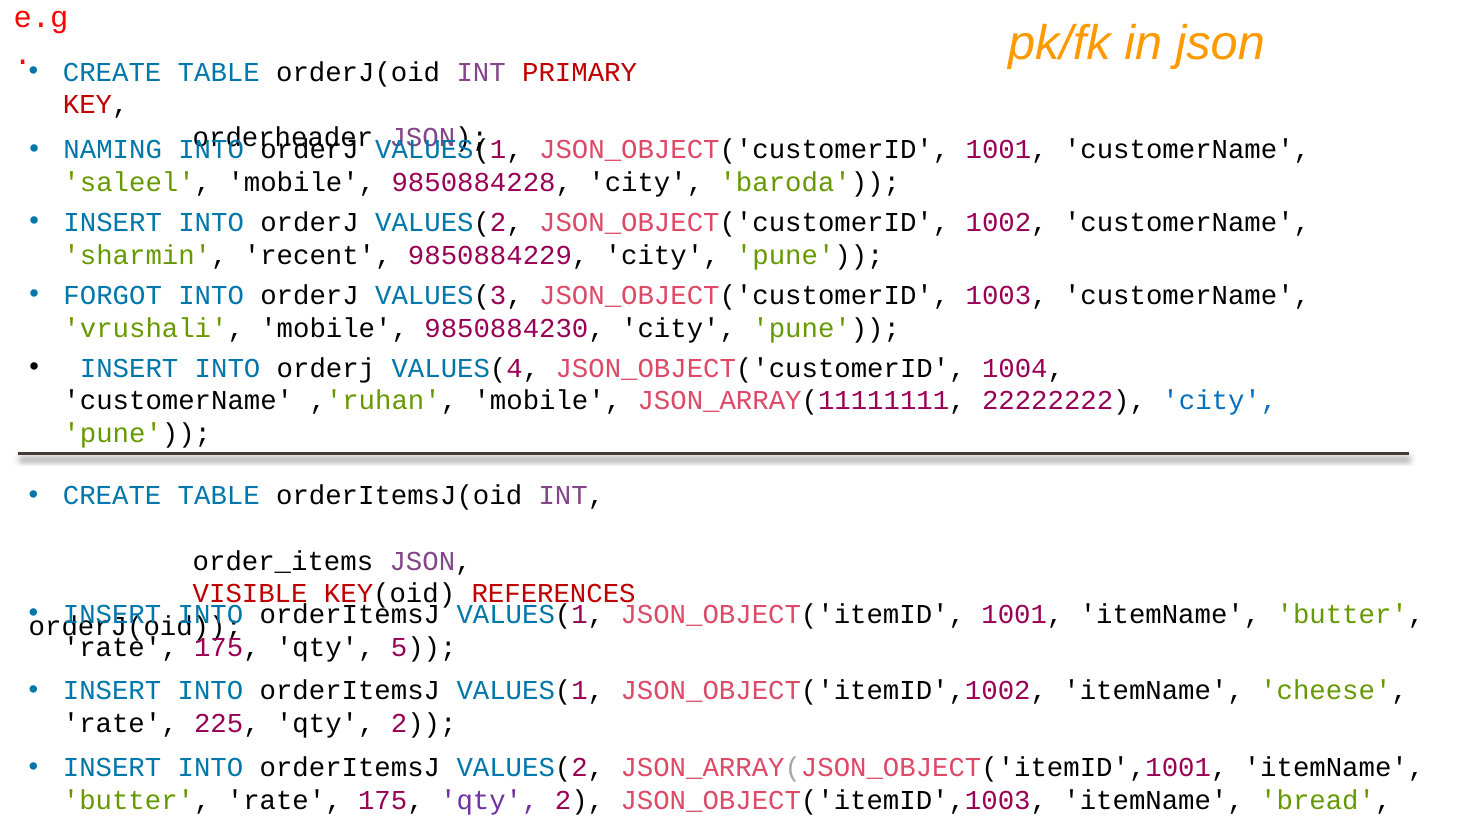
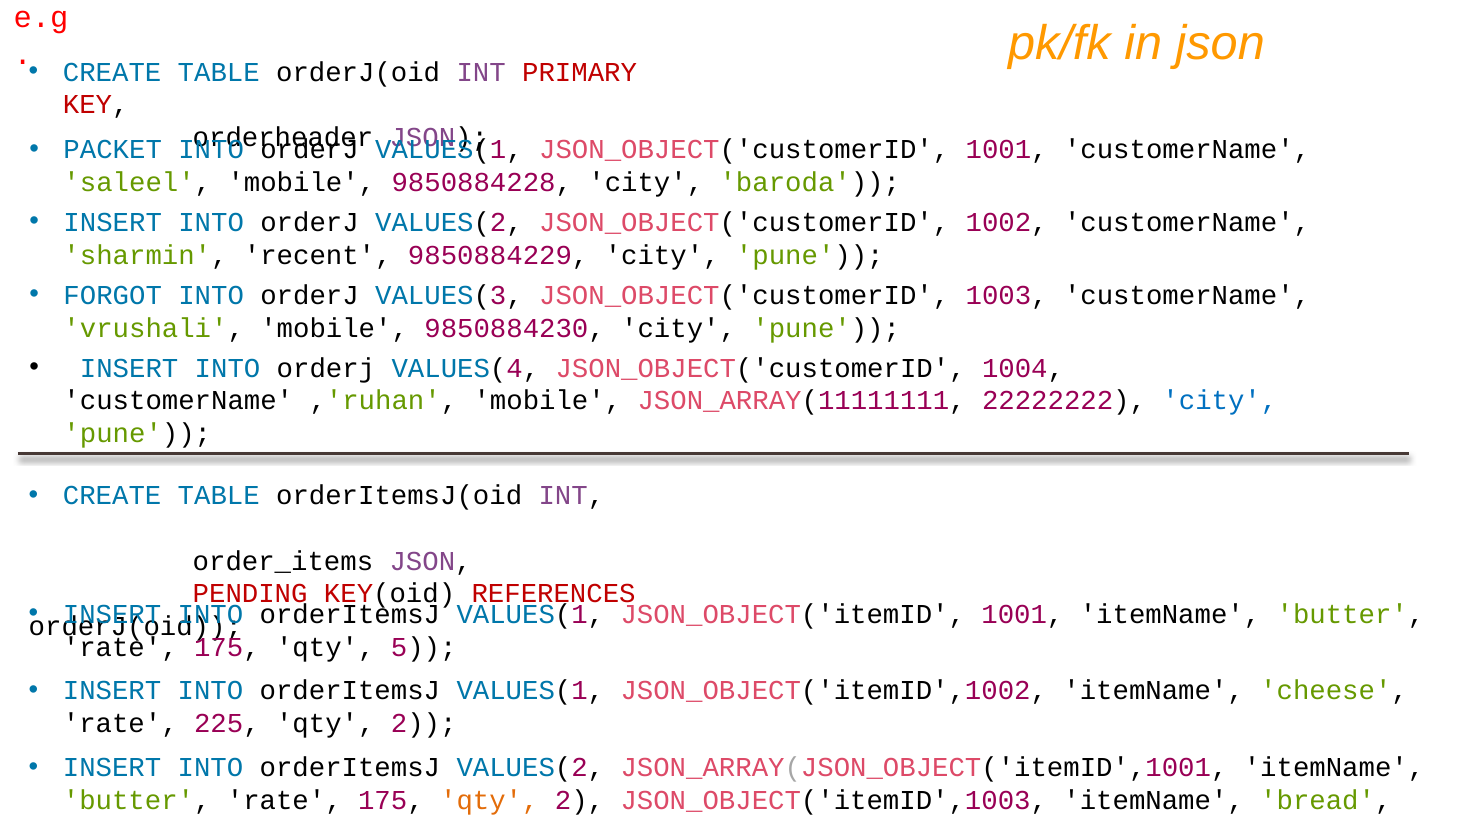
NAMING: NAMING -> PACKET
VISIBLE: VISIBLE -> PENDING
qty at (489, 800) colour: purple -> orange
